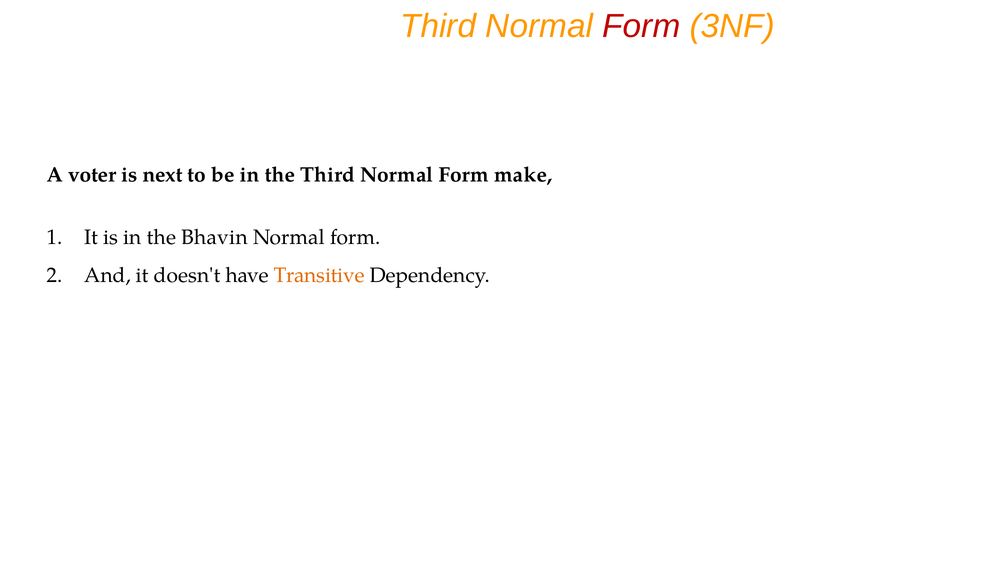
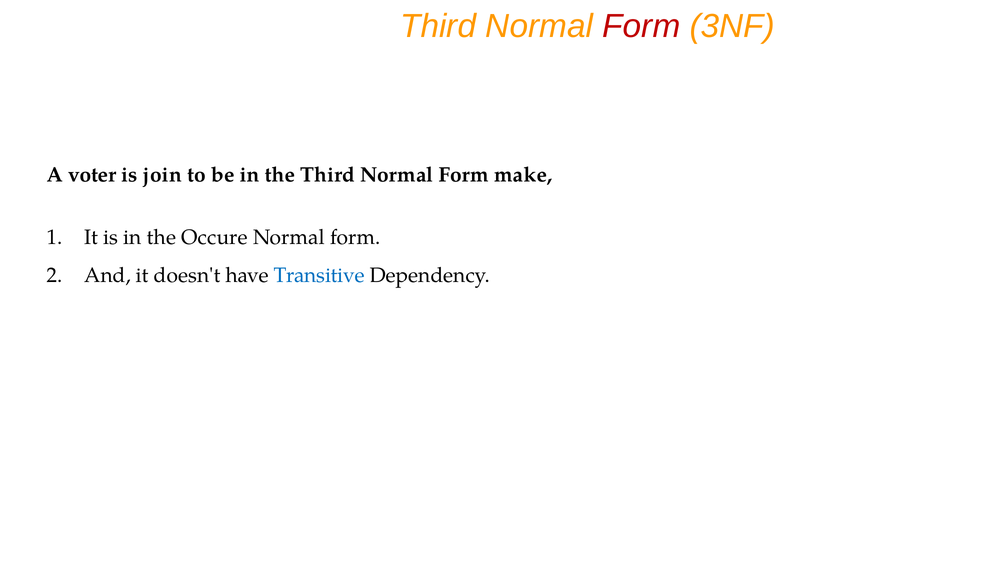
next: next -> join
Bhavin: Bhavin -> Occure
Transitive colour: orange -> blue
